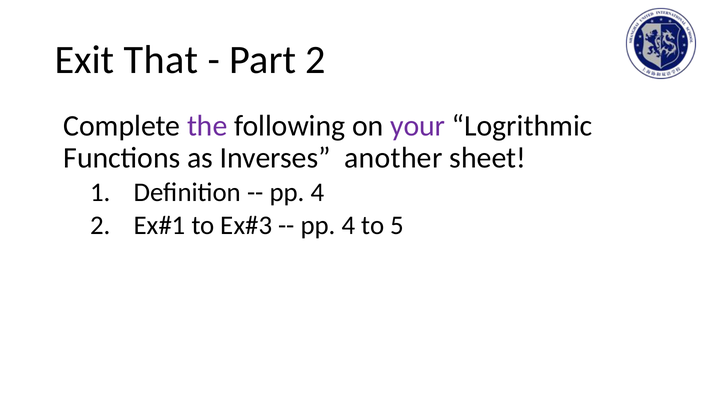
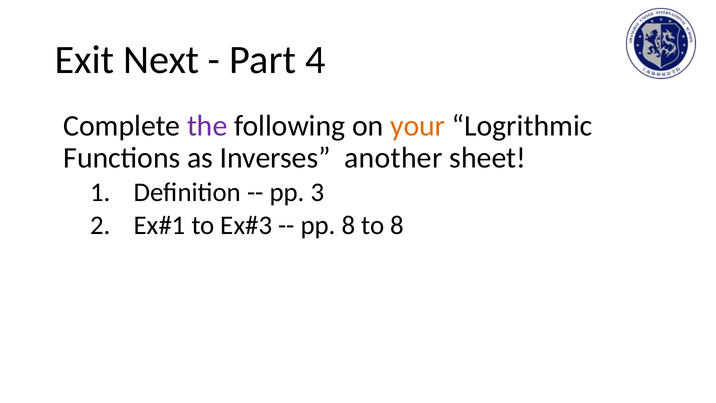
That: That -> Next
Part 2: 2 -> 4
your colour: purple -> orange
4 at (317, 192): 4 -> 3
4 at (349, 225): 4 -> 8
to 5: 5 -> 8
